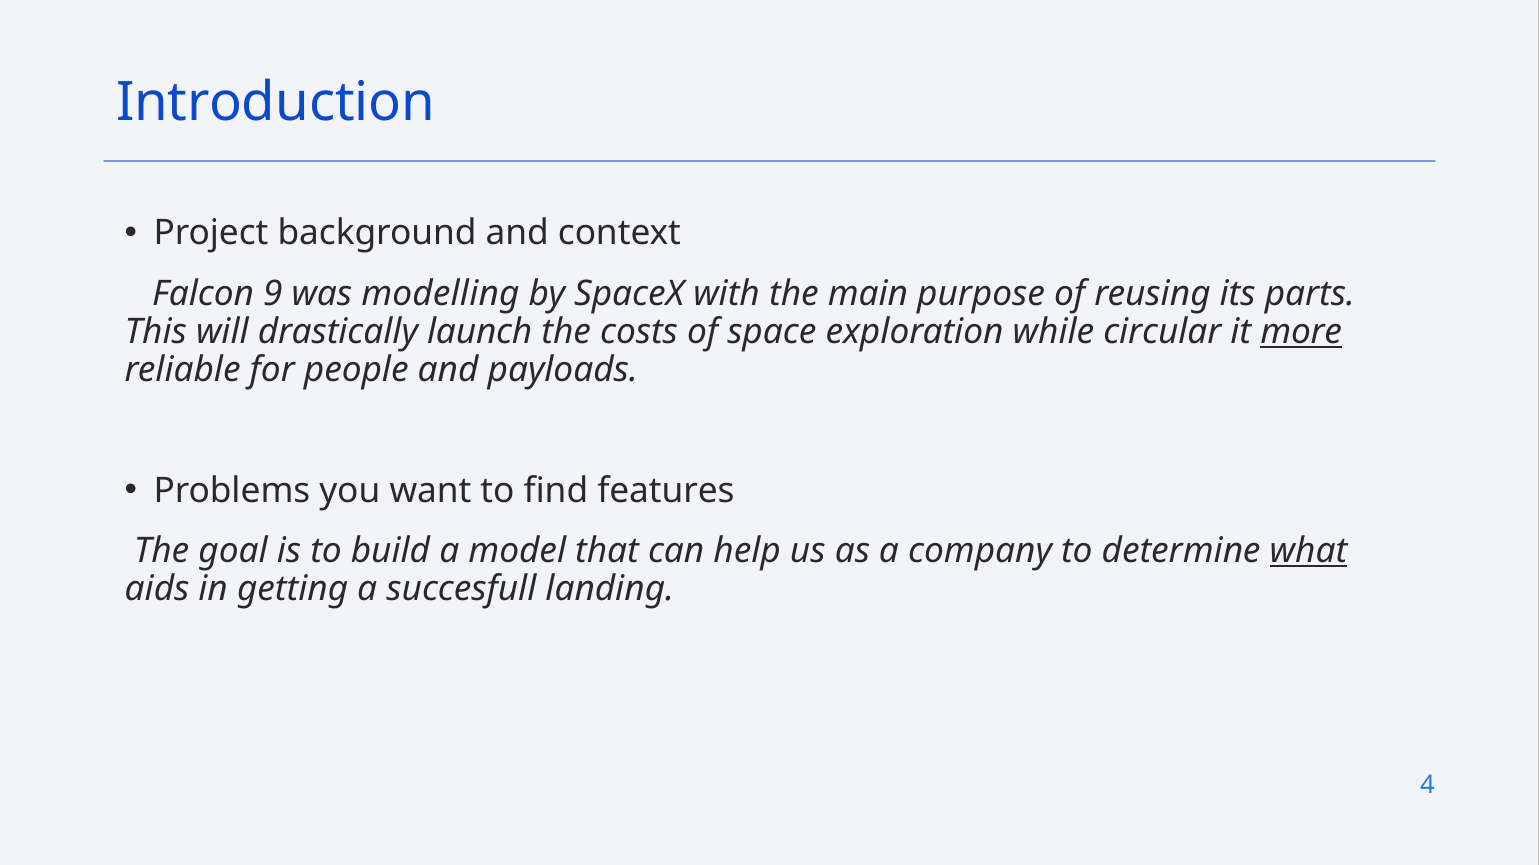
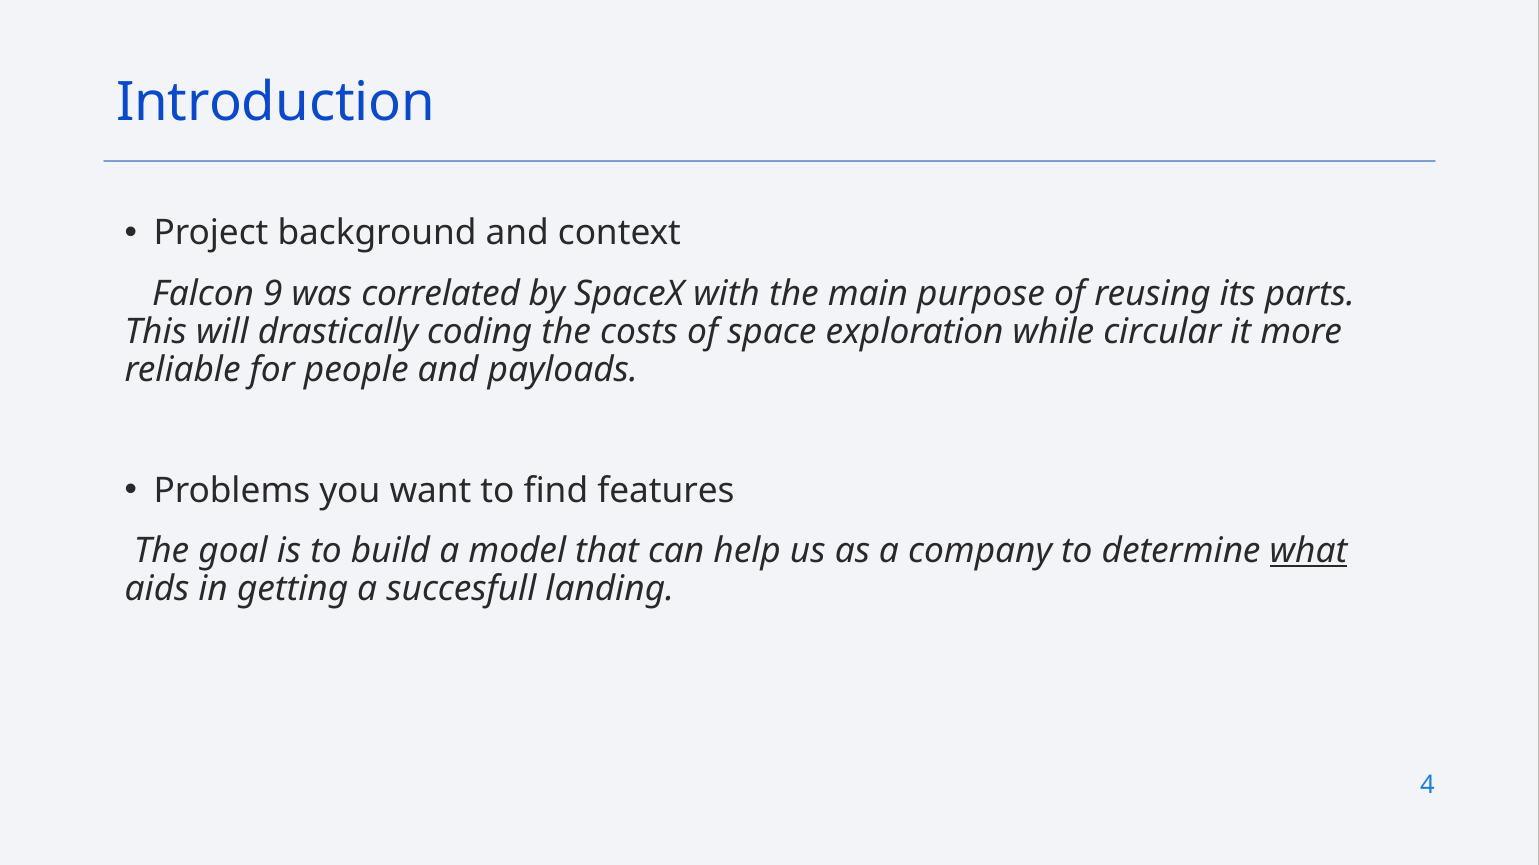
modelling: modelling -> correlated
launch: launch -> coding
more underline: present -> none
